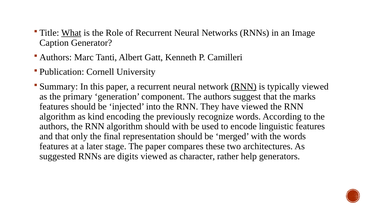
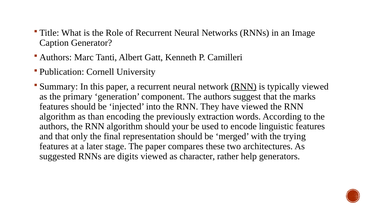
What underline: present -> none
kind: kind -> than
recognize: recognize -> extraction
should with: with -> your
the words: words -> trying
